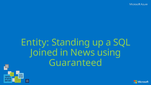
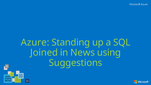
Entity: Entity -> Azure
Guaranteed: Guaranteed -> Suggestions
